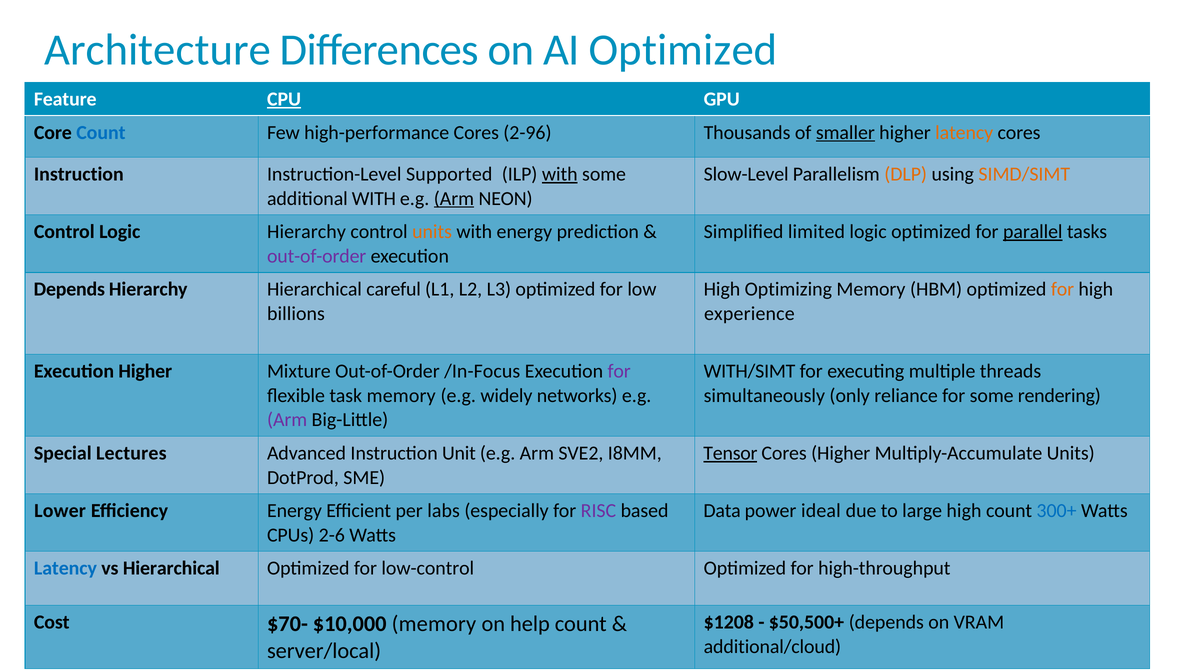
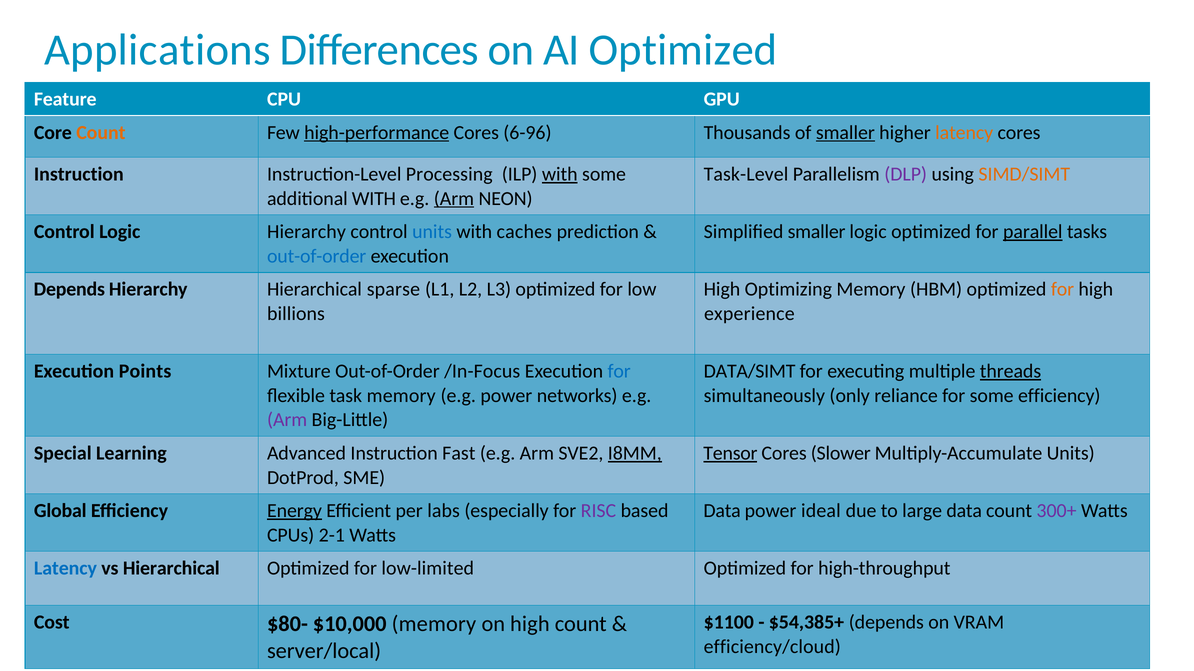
Architecture: Architecture -> Applications
CPU underline: present -> none
Count at (101, 133) colour: blue -> orange
high-performance underline: none -> present
2-96: 2-96 -> 6-96
Supported: Supported -> Processing
Slow-Level: Slow-Level -> Task-Level
DLP colour: orange -> purple
units at (432, 232) colour: orange -> blue
with energy: energy -> caches
Simplified limited: limited -> smaller
out-of-order at (317, 256) colour: purple -> blue
careful: careful -> sparse
Execution Higher: Higher -> Points
for at (619, 372) colour: purple -> blue
WITH/SIMT: WITH/SIMT -> DATA/SIMT
threads underline: none -> present
e.g widely: widely -> power
some rendering: rendering -> efficiency
Lectures: Lectures -> Learning
Unit: Unit -> Fast
I8MM underline: none -> present
Cores Higher: Higher -> Slower
Lower: Lower -> Global
Energy at (295, 511) underline: none -> present
large high: high -> data
300+ colour: blue -> purple
2-6: 2-6 -> 2-1
low-control: low-control -> low-limited
$70-: $70- -> $80-
on help: help -> high
$1208: $1208 -> $1100
$50,500+: $50,500+ -> $54,385+
additional/cloud: additional/cloud -> efficiency/cloud
